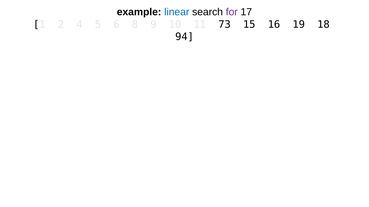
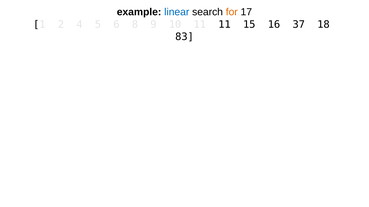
for colour: purple -> orange
11 73: 73 -> 11
19: 19 -> 37
94: 94 -> 83
